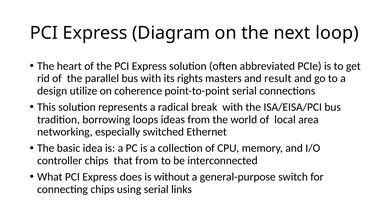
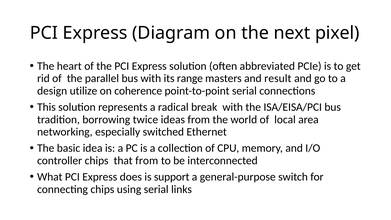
loop: loop -> pixel
rights: rights -> range
loops: loops -> twice
without: without -> support
